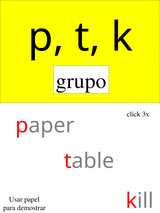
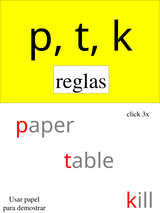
grupo: grupo -> reglas
